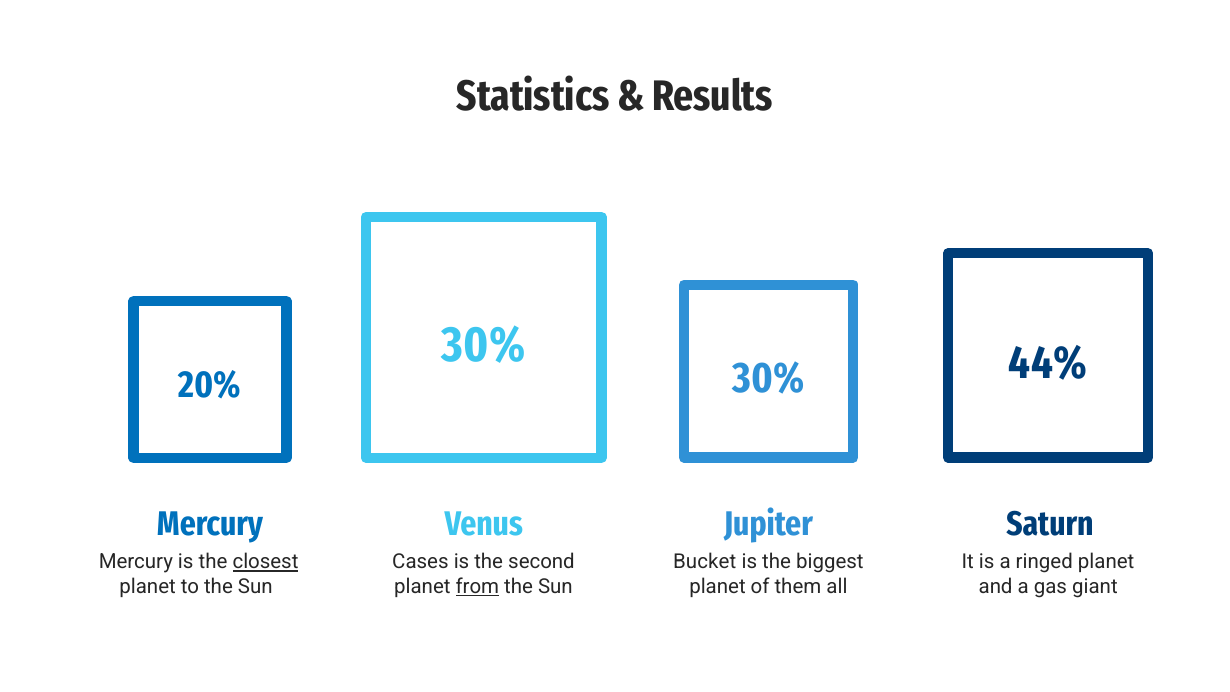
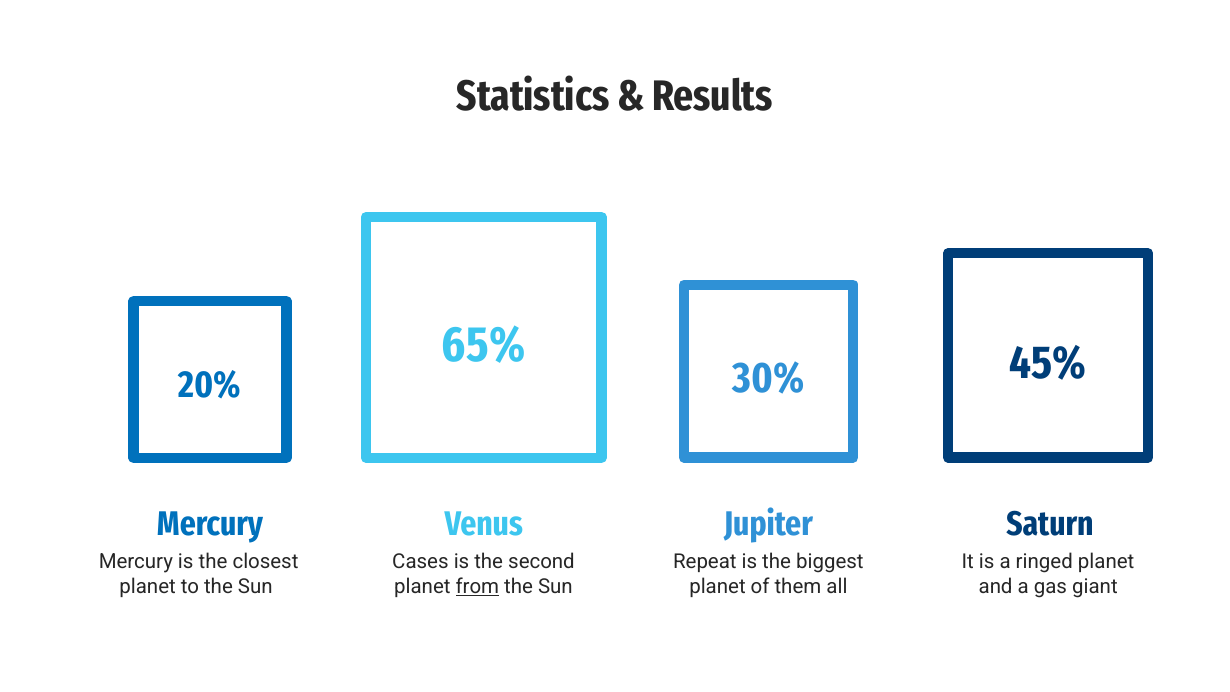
30% at (483, 345): 30% -> 65%
44%: 44% -> 45%
closest underline: present -> none
Bucket: Bucket -> Repeat
